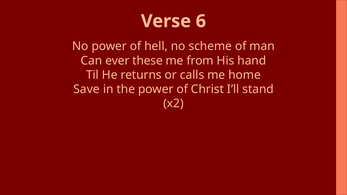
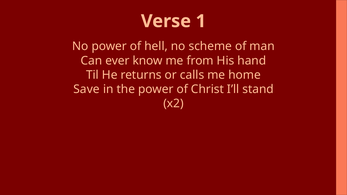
6: 6 -> 1
these: these -> know
